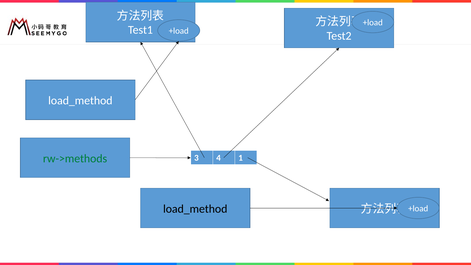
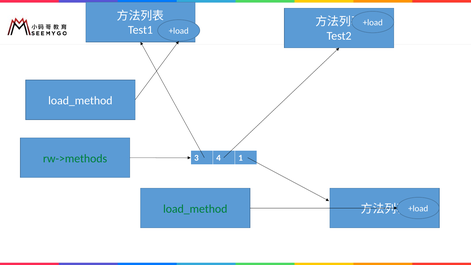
load_method at (195, 209) colour: black -> green
